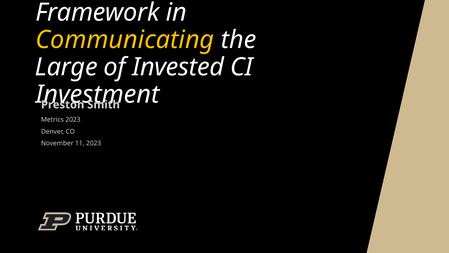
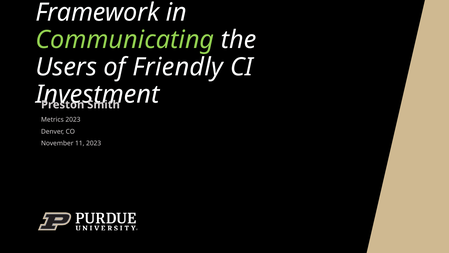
Communicating colour: yellow -> light green
Large: Large -> Users
Invested: Invested -> Friendly
